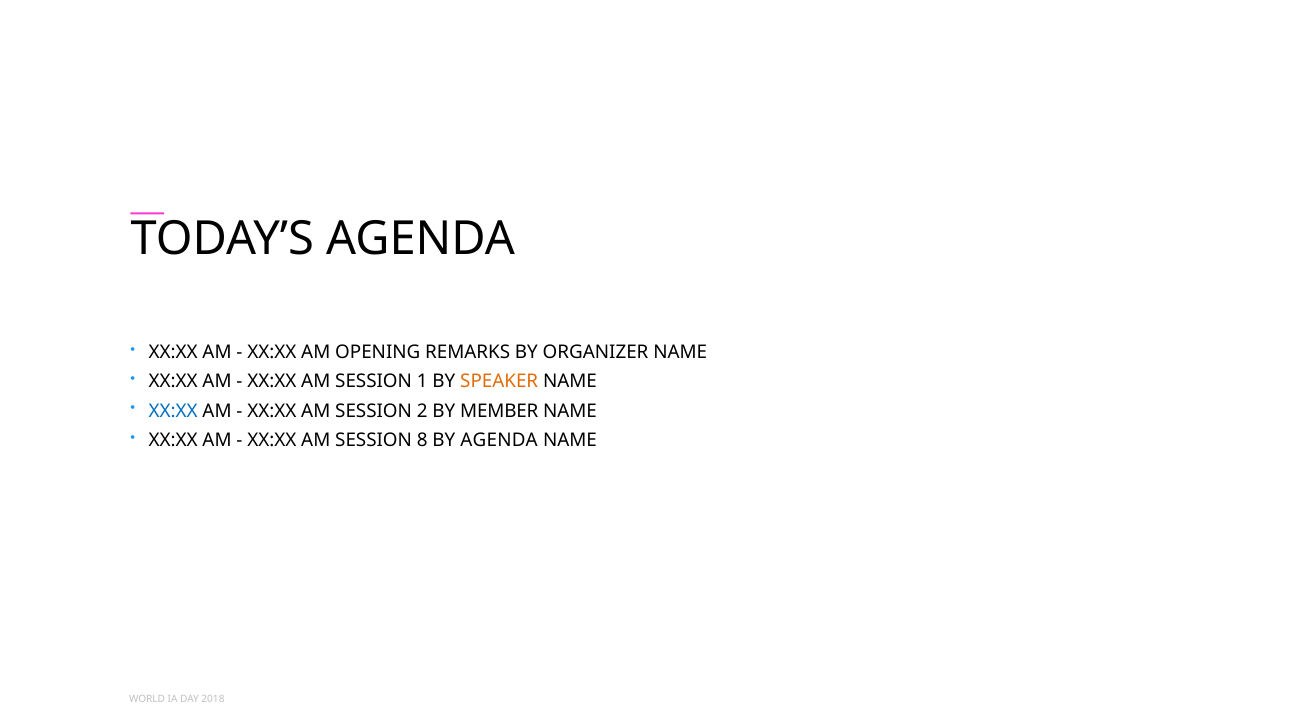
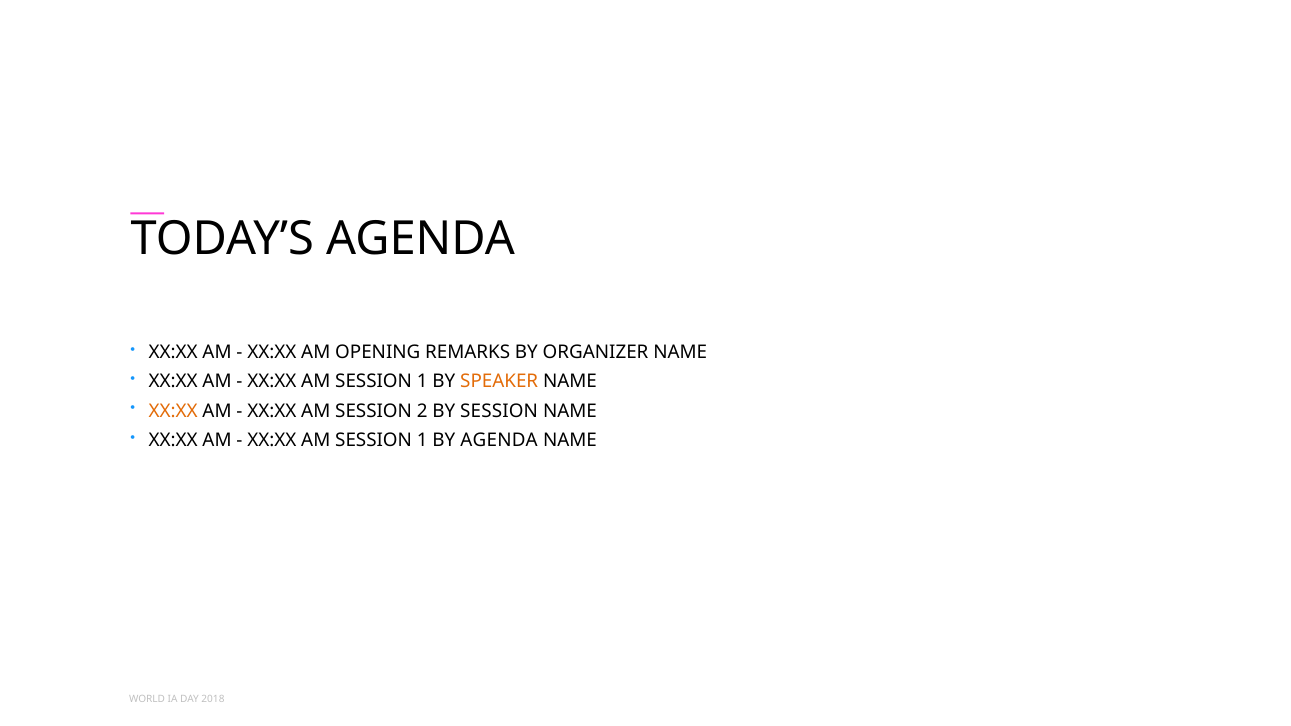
XX:XX at (173, 411) colour: blue -> orange
BY MEMBER: MEMBER -> SESSION
8 at (422, 440): 8 -> 1
